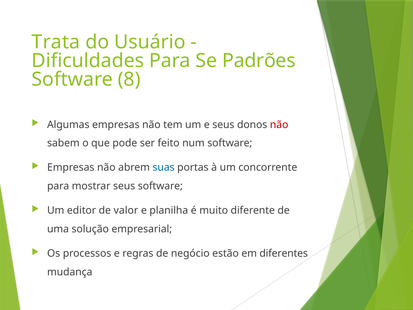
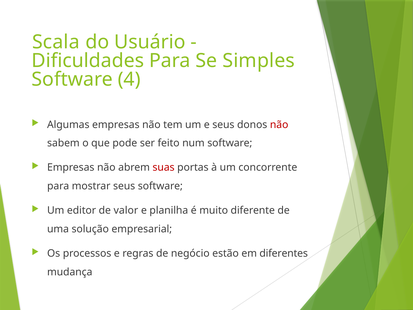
Trata: Trata -> Scala
Padrões: Padrões -> Simples
8: 8 -> 4
suas colour: blue -> red
